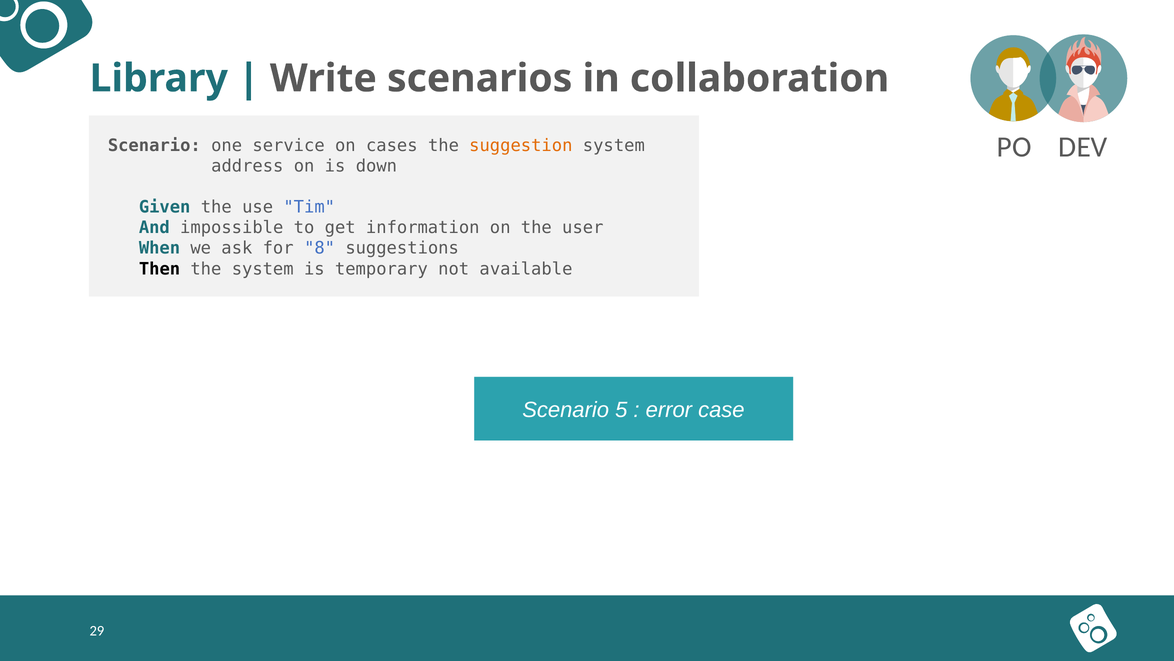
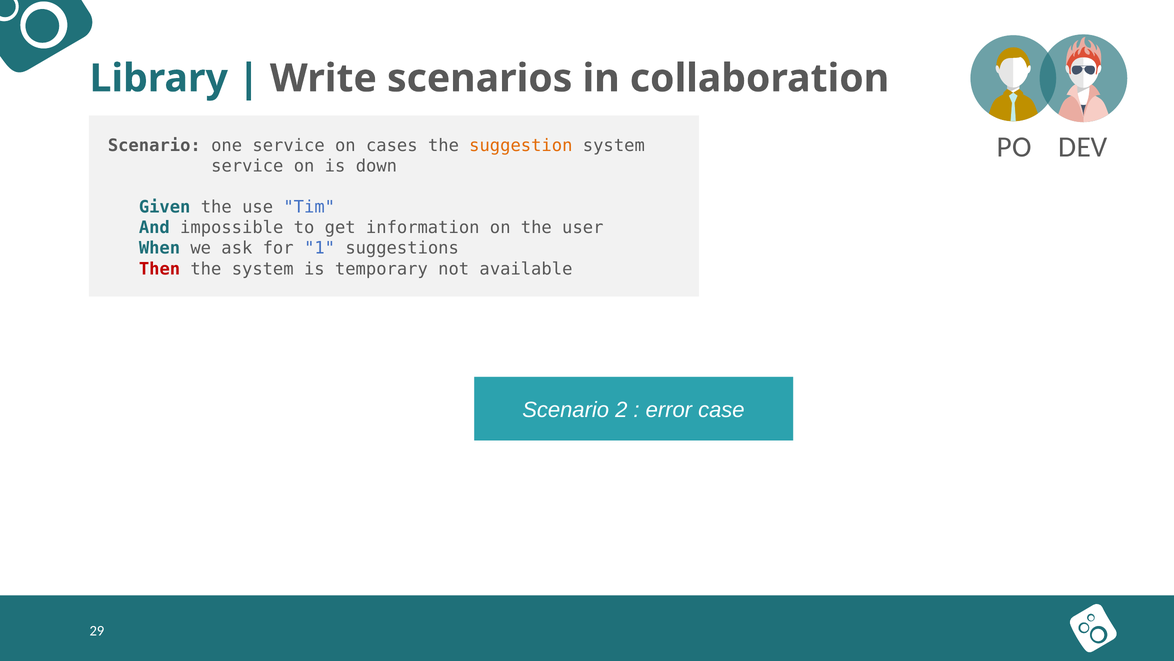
address at (247, 166): address -> service
8: 8 -> 1
Then colour: black -> red
5: 5 -> 2
